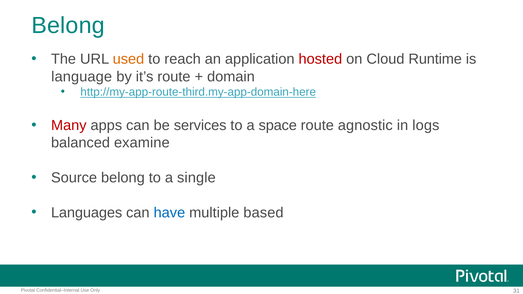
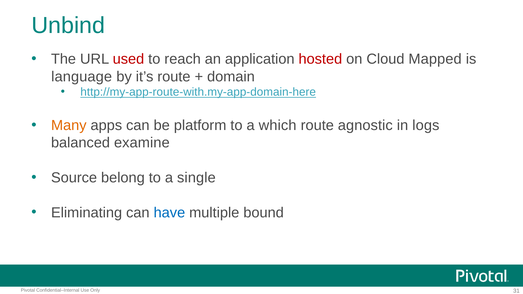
Belong at (68, 26): Belong -> Unbind
used colour: orange -> red
Runtime: Runtime -> Mapped
http://my-app-route-third.my-app-domain-here: http://my-app-route-third.my-app-domain-here -> http://my-app-route-with.my-app-domain-here
Many colour: red -> orange
services: services -> platform
space: space -> which
Languages: Languages -> Eliminating
based: based -> bound
